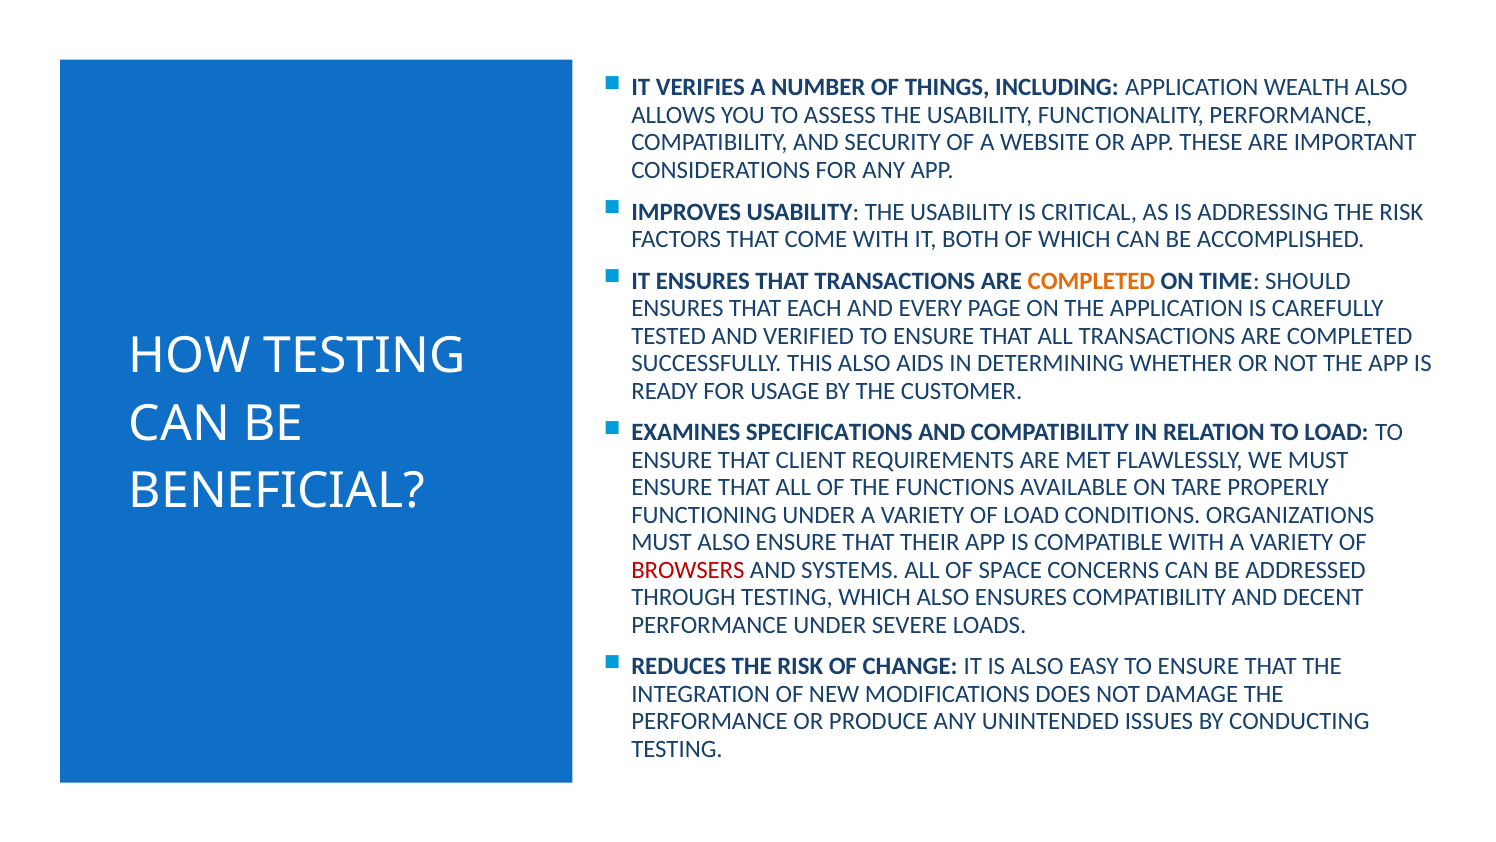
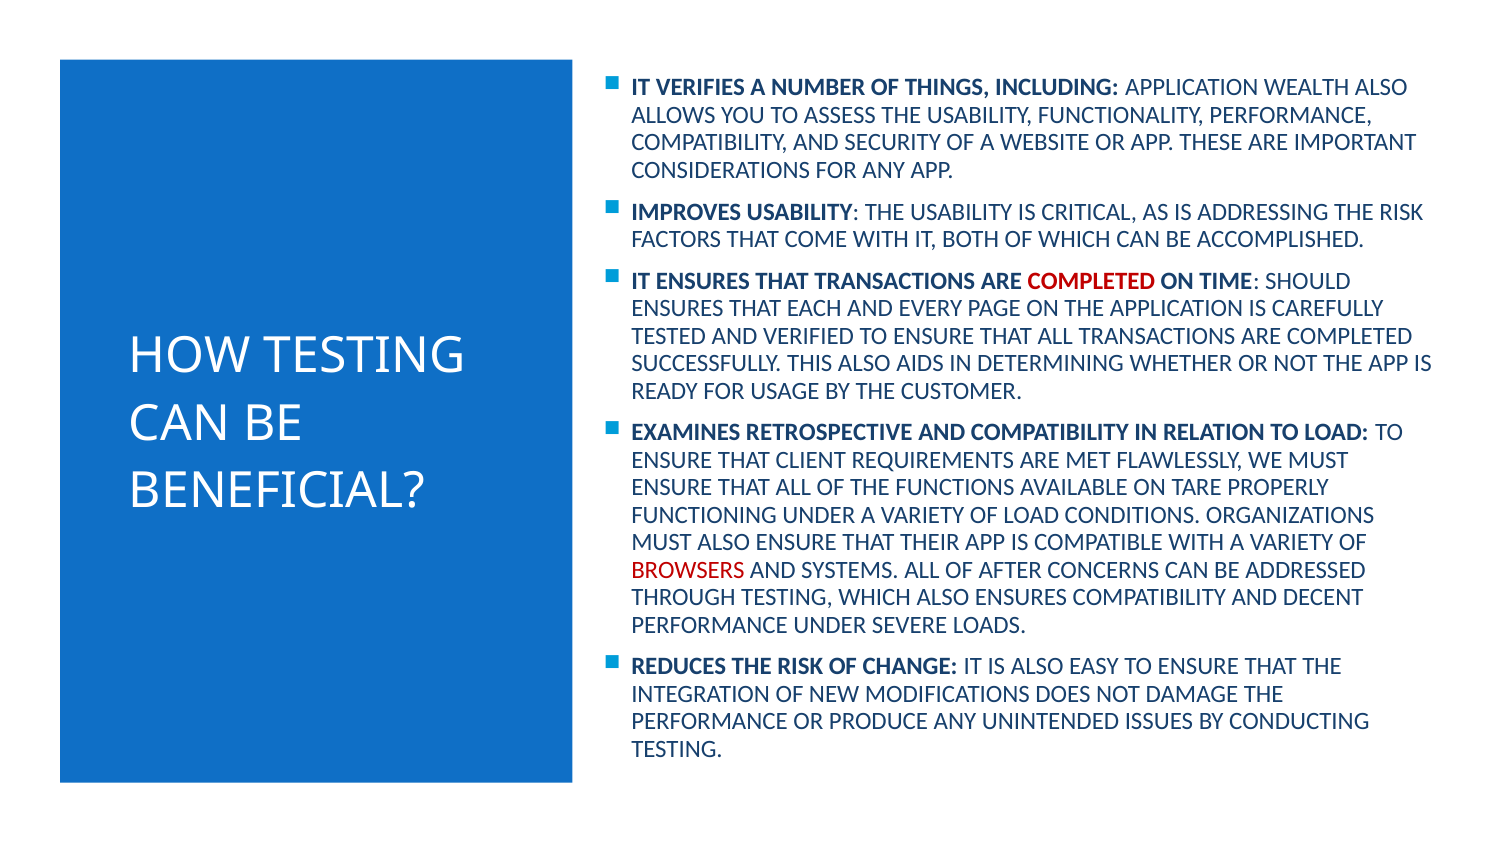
COMPLETED at (1091, 281) colour: orange -> red
SPECIFICATIONS: SPECIFICATIONS -> RETROSPECTIVE
SPACE: SPACE -> AFTER
